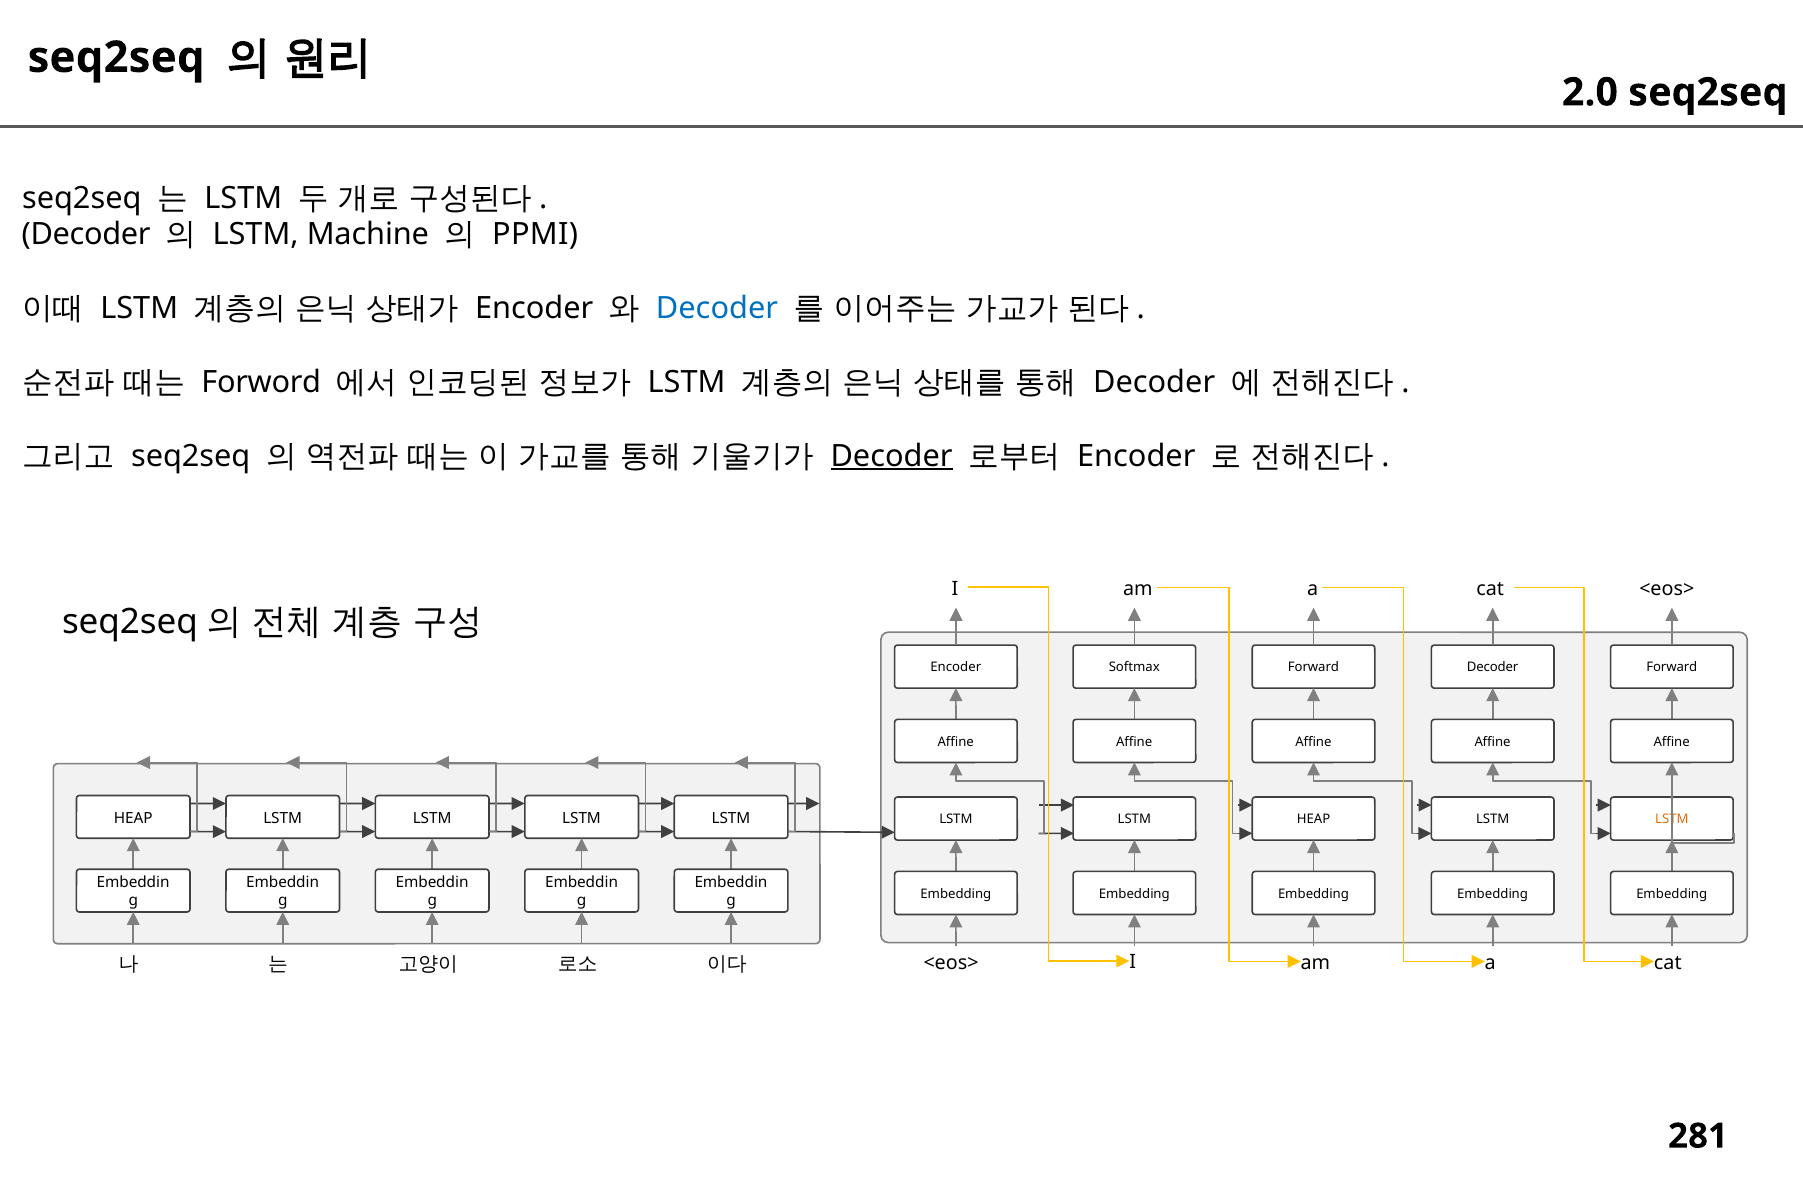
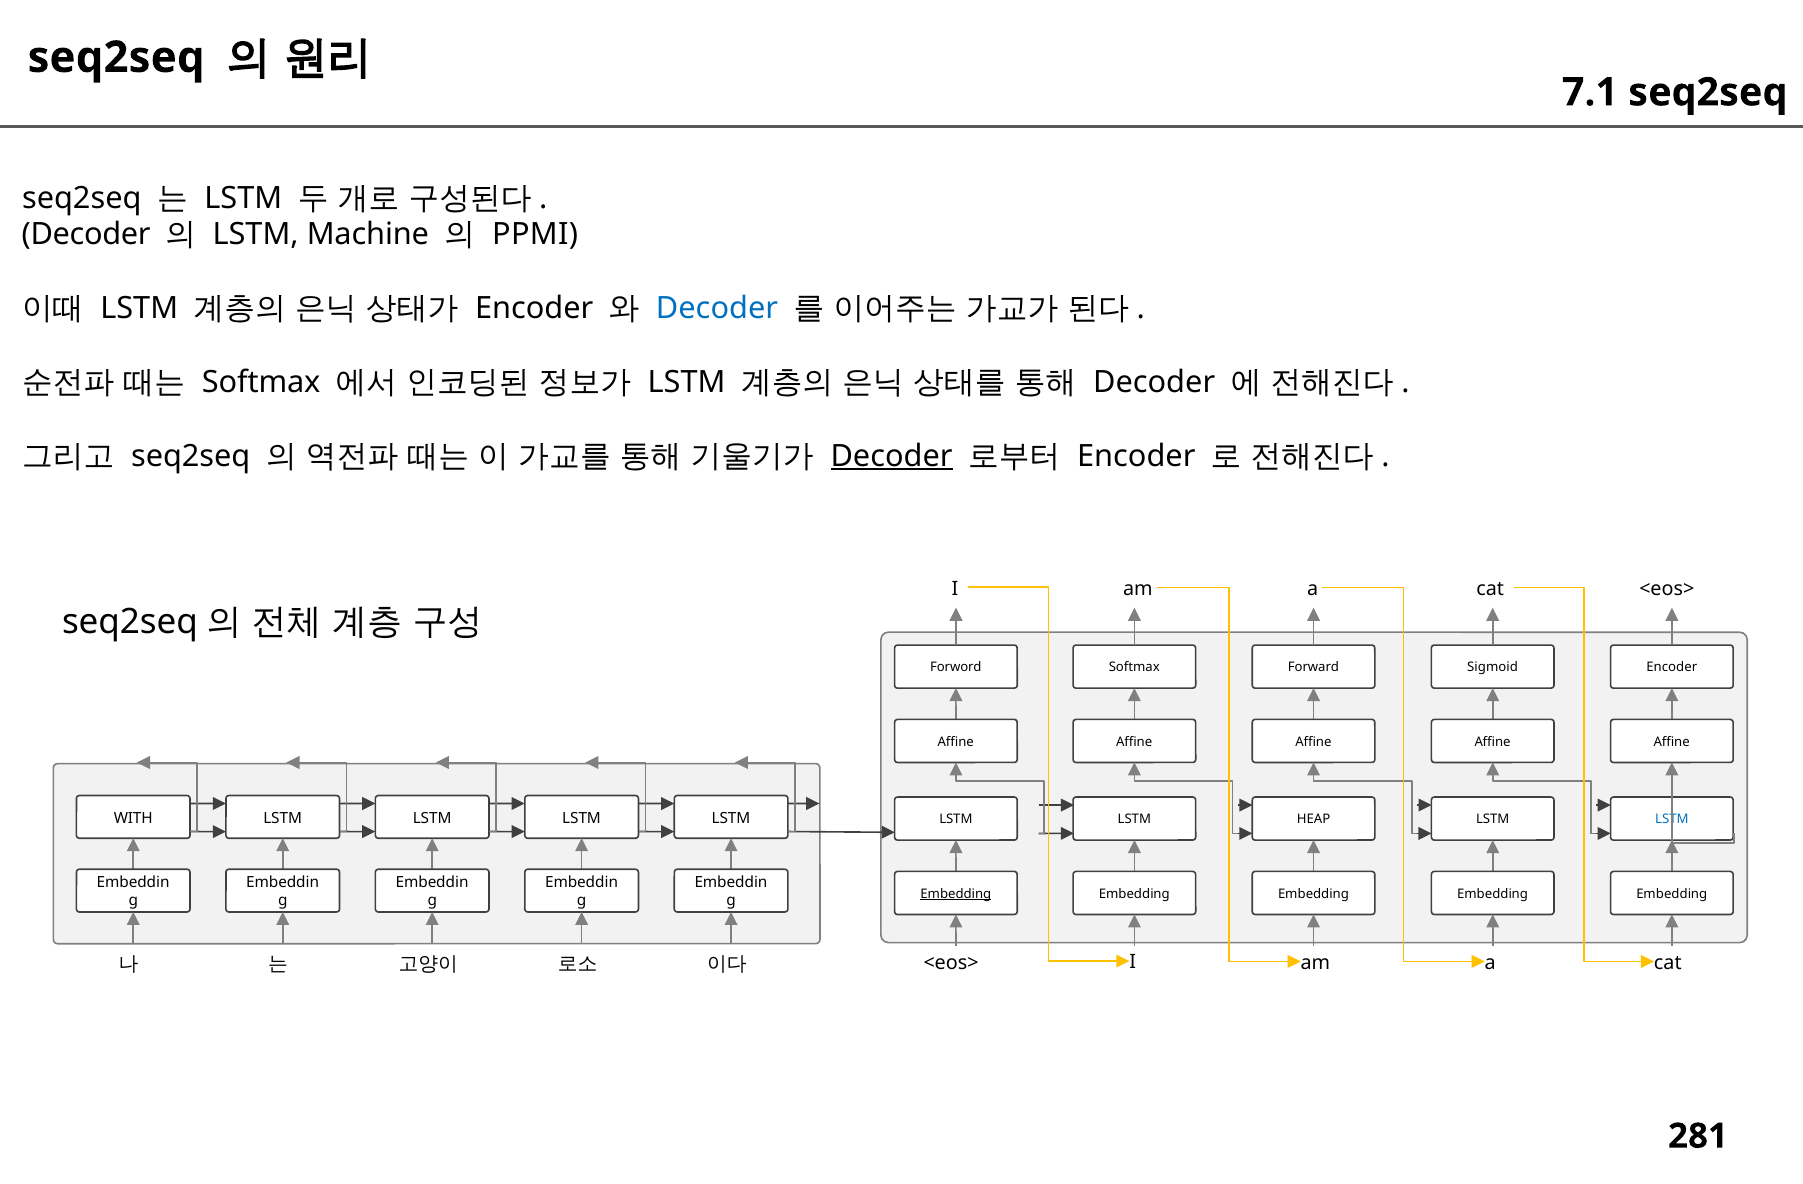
2.0: 2.0 -> 7.1
Forword at (261, 382): Forword -> Softmax
Encoder at (956, 668): Encoder -> Forword
Decoder at (1493, 668): Decoder -> Sigmoid
Forward at (1672, 668): Forward -> Encoder
HEAP at (133, 818): HEAP -> WITH
LSTM at (1672, 820) colour: orange -> blue
Embedding at (956, 894) underline: none -> present
